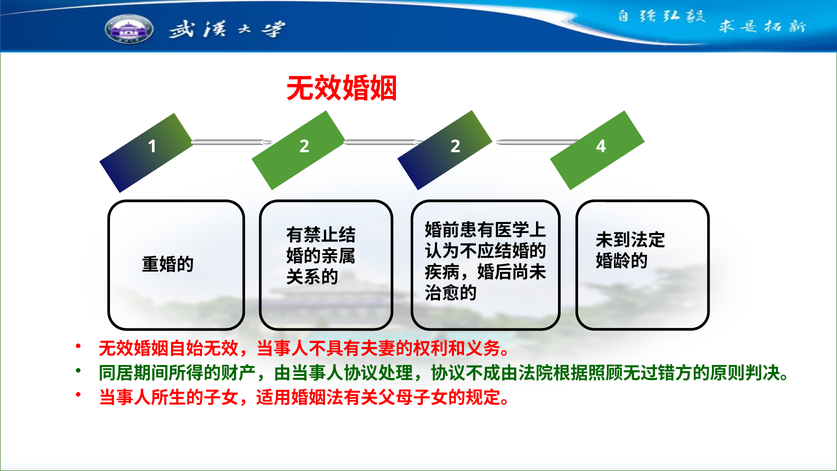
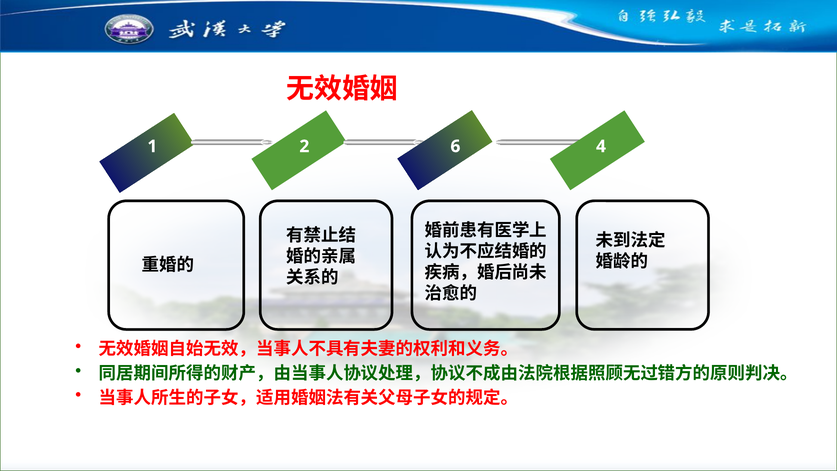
2 2: 2 -> 6
